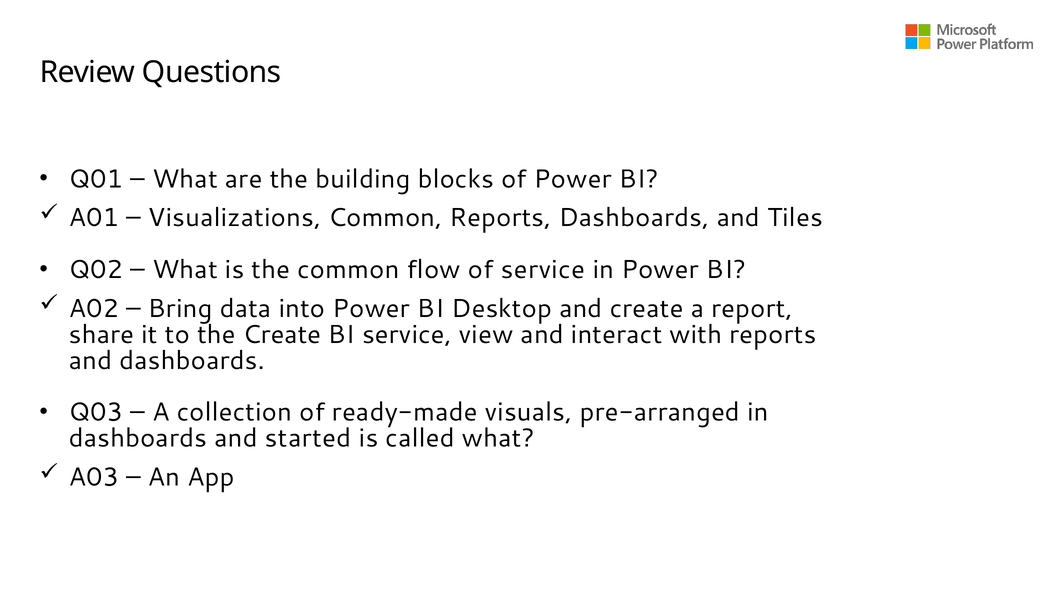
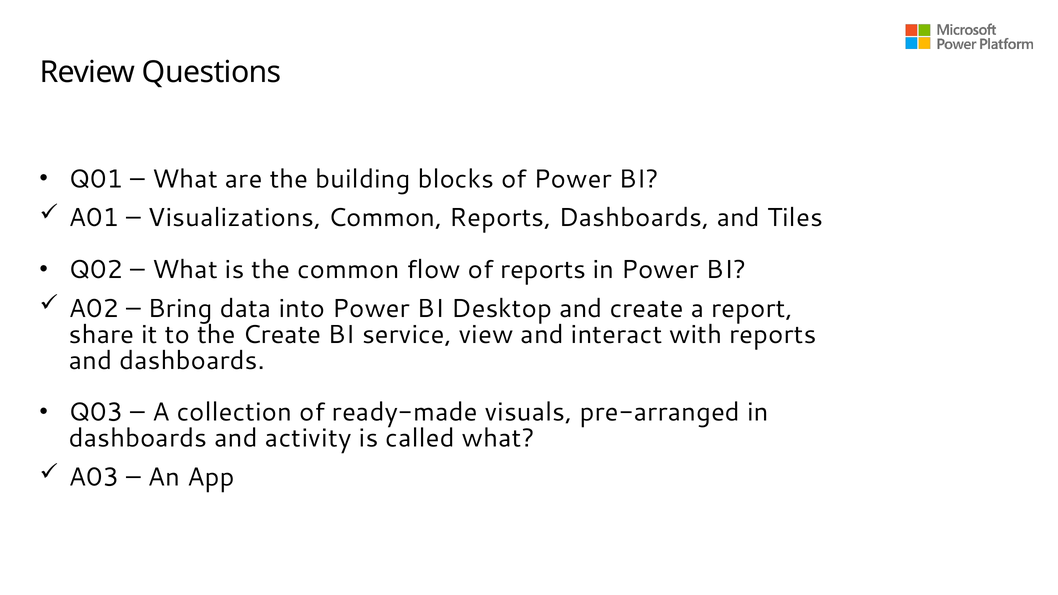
of service: service -> reports
started: started -> activity
